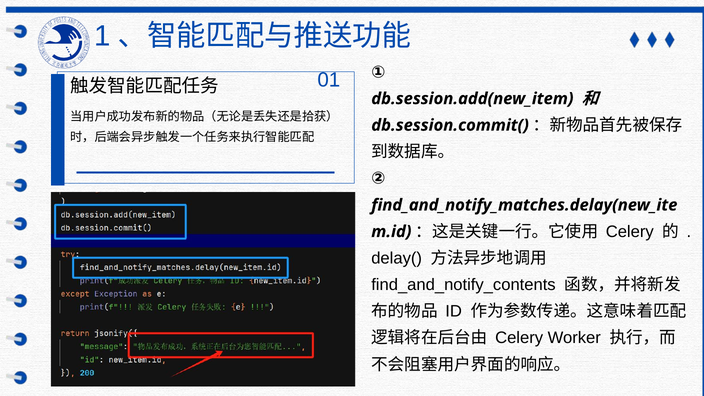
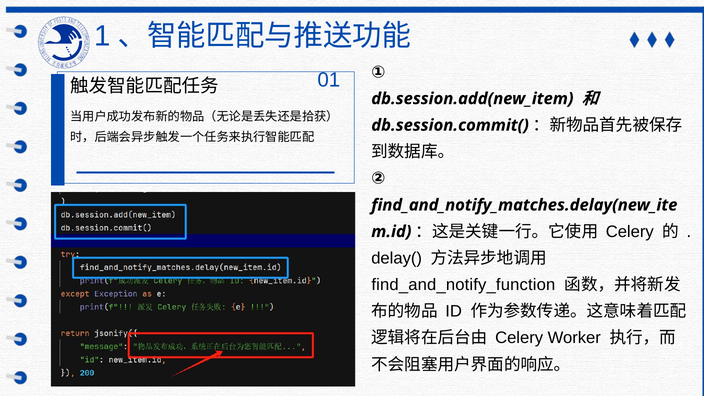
find_and_notify_contents: find_and_notify_contents -> find_and_notify_function
